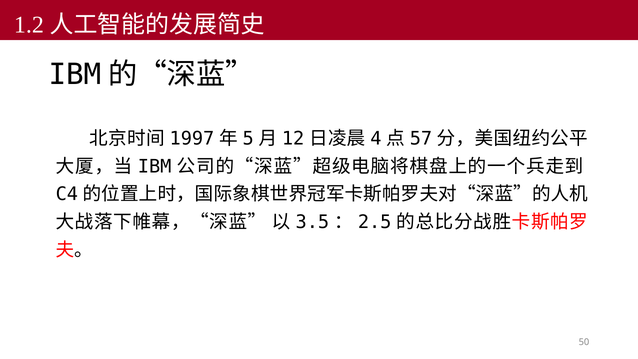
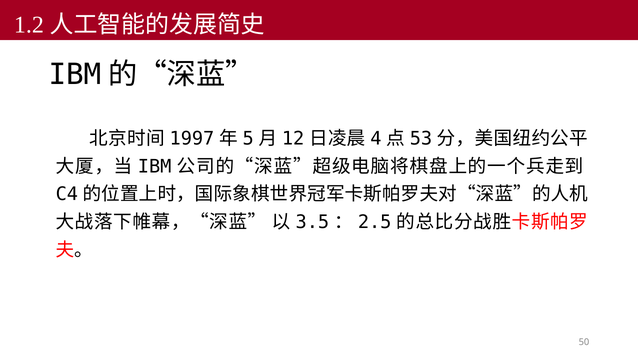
57: 57 -> 53
